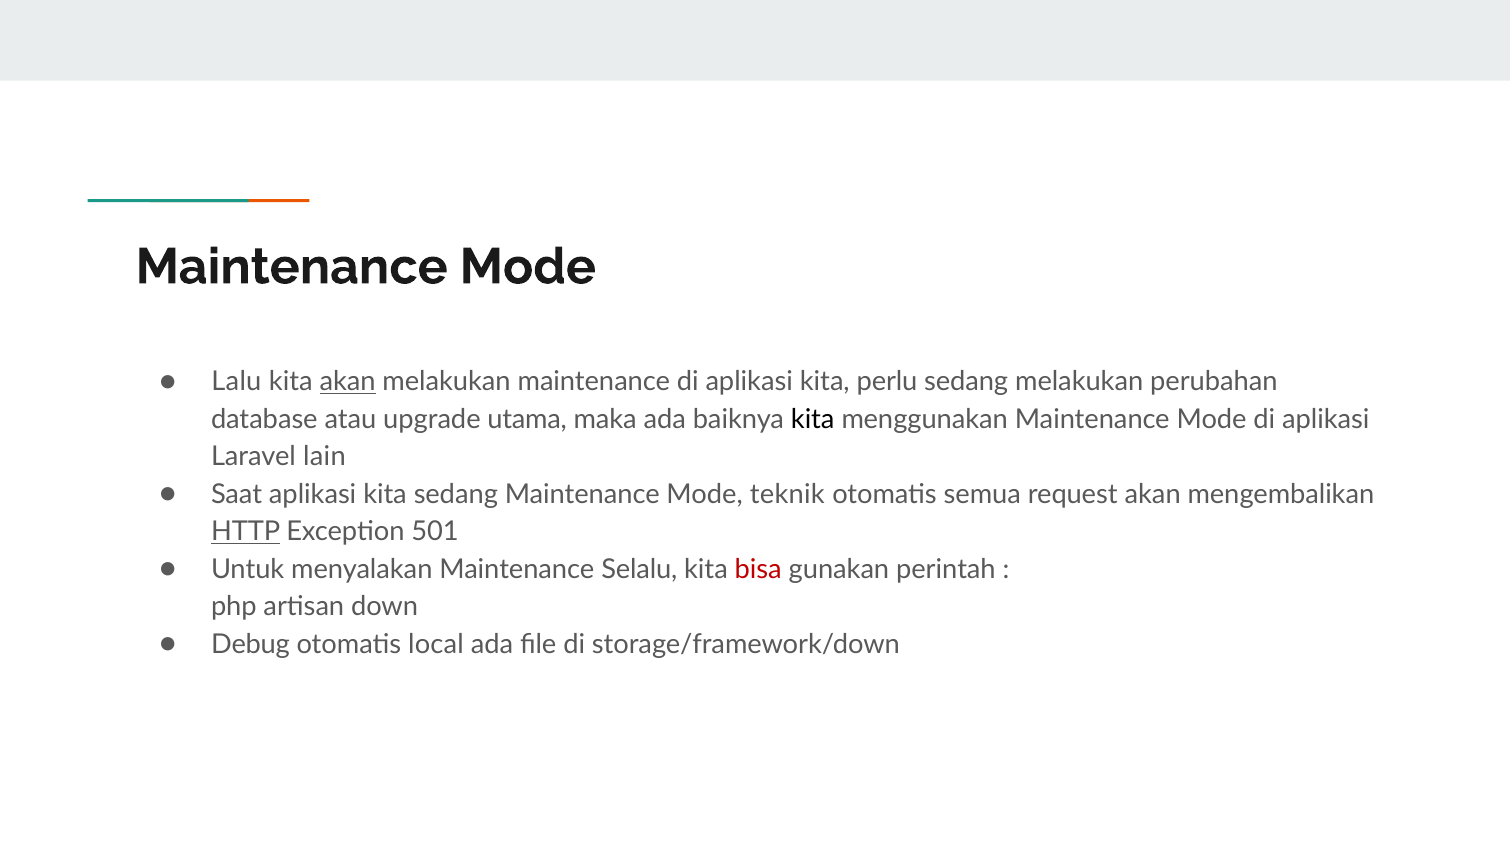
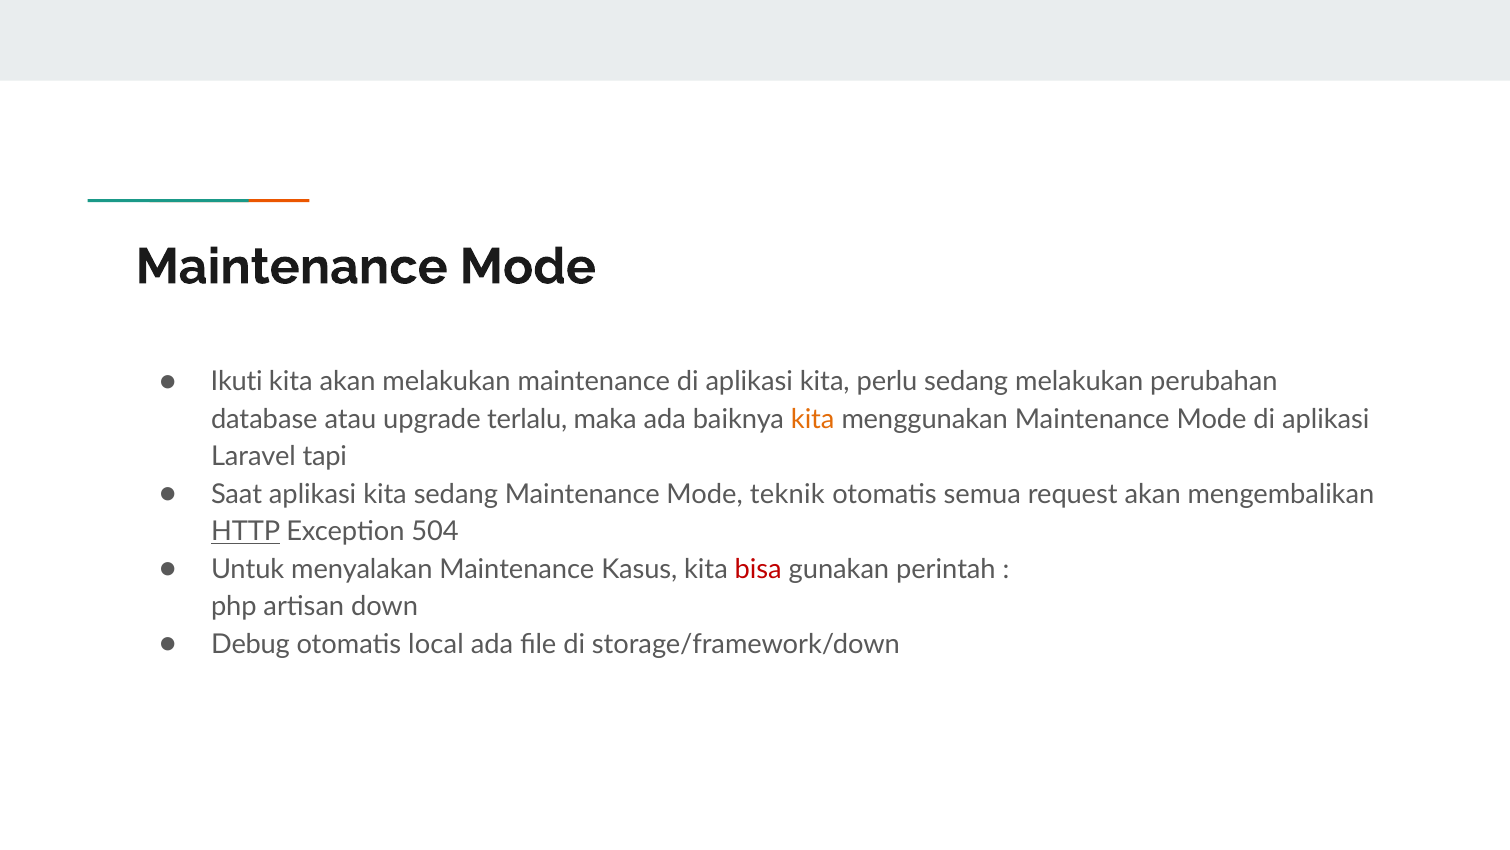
Lalu: Lalu -> Ikuti
akan at (348, 381) underline: present -> none
utama: utama -> terlalu
kita at (813, 419) colour: black -> orange
lain: lain -> tapi
501: 501 -> 504
Selalu: Selalu -> Kasus
